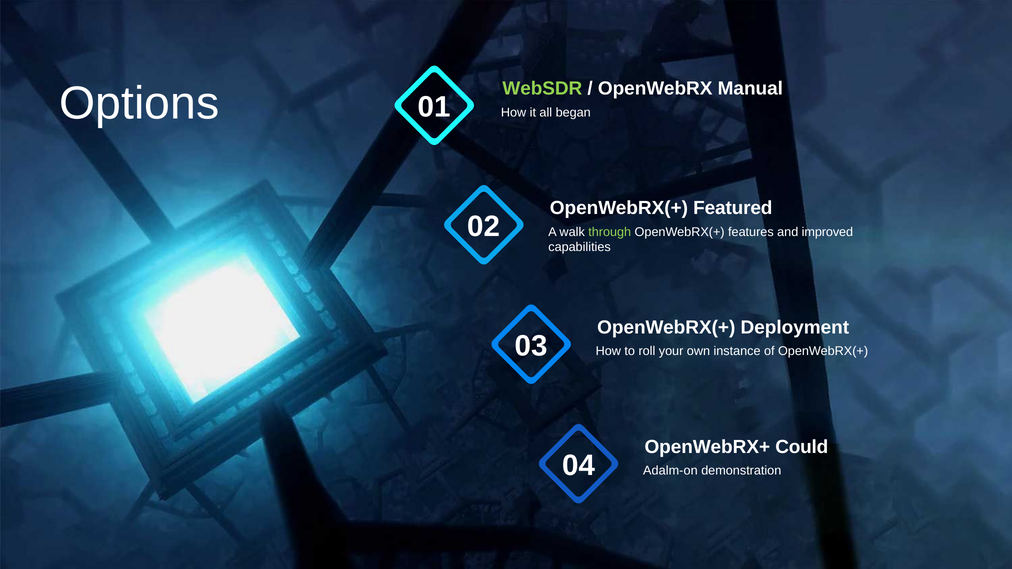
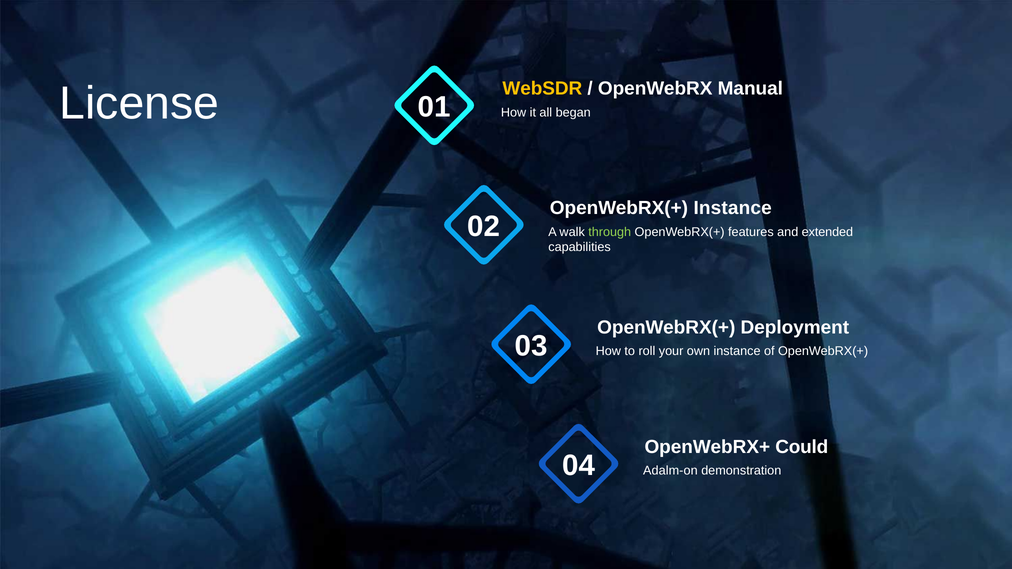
WebSDR colour: light green -> yellow
Options: Options -> License
OpenWebRX(+ Featured: Featured -> Instance
improved: improved -> extended
